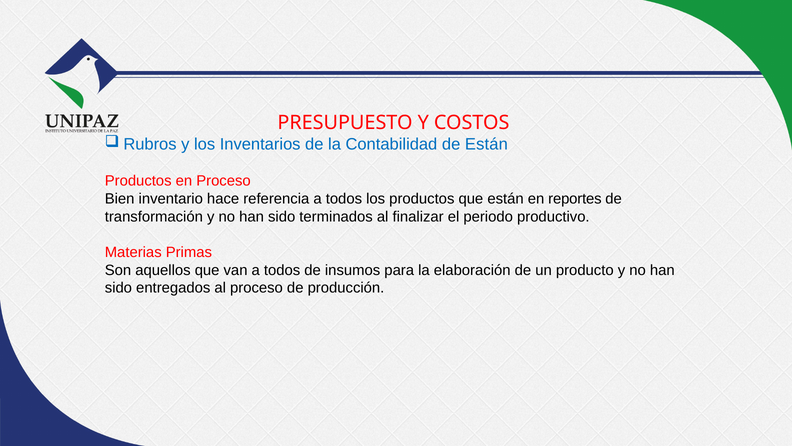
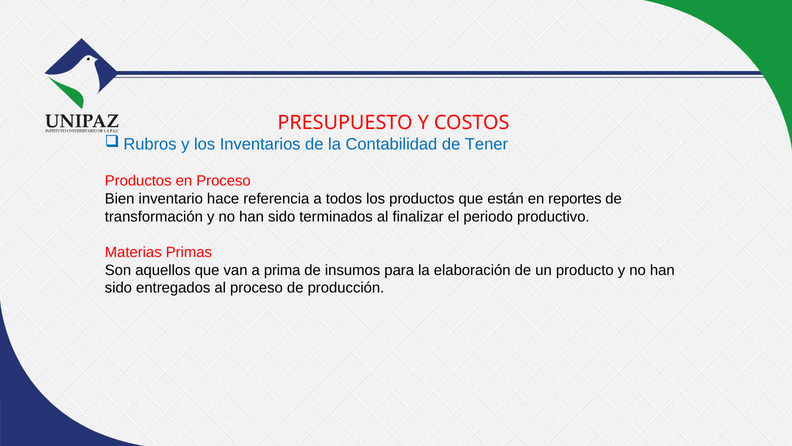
de Están: Están -> Tener
van a todos: todos -> prima
